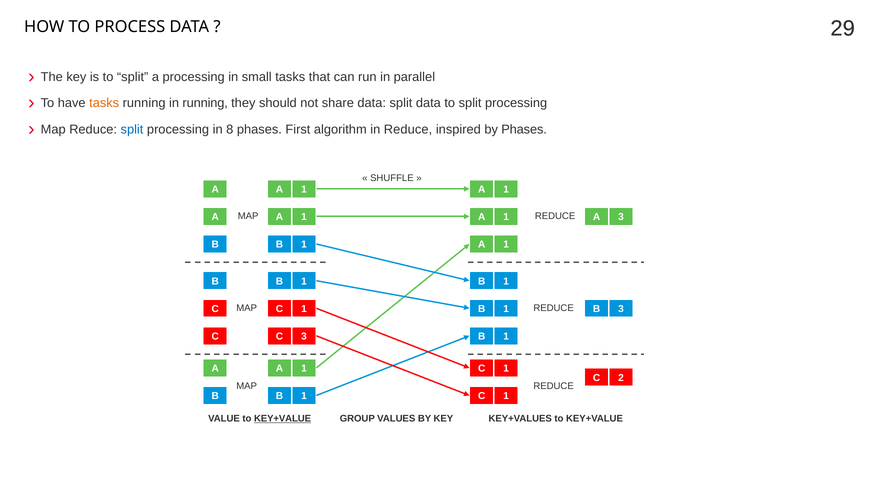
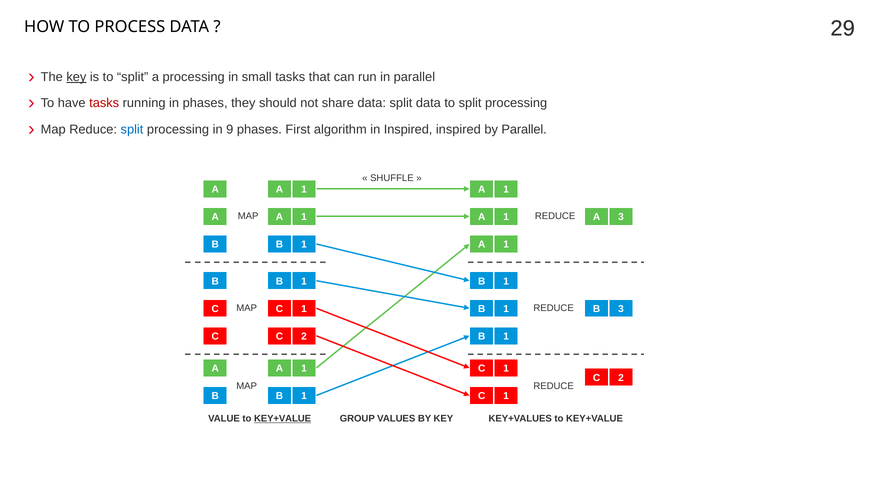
key at (76, 77) underline: none -> present
tasks at (104, 103) colour: orange -> red
in running: running -> phases
8: 8 -> 9
in Reduce: Reduce -> Inspired
by Phases: Phases -> Parallel
3 at (304, 337): 3 -> 2
